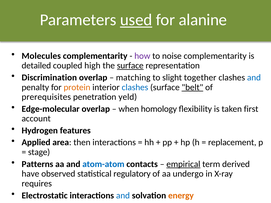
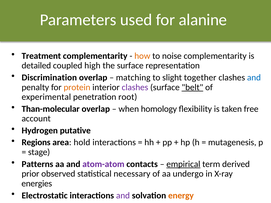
used underline: present -> none
Molecules: Molecules -> Treatment
how colour: purple -> orange
surface at (130, 66) underline: present -> none
clashes at (135, 87) colour: blue -> purple
prerequisites: prerequisites -> experimental
yeld: yeld -> root
Edge-molecular: Edge-molecular -> Than-molecular
first: first -> free
features: features -> putative
Applied: Applied -> Regions
then: then -> hold
replacement: replacement -> mutagenesis
atom-atom colour: blue -> purple
have: have -> prior
regulatory: regulatory -> necessary
requires: requires -> energies
and at (123, 196) colour: blue -> purple
